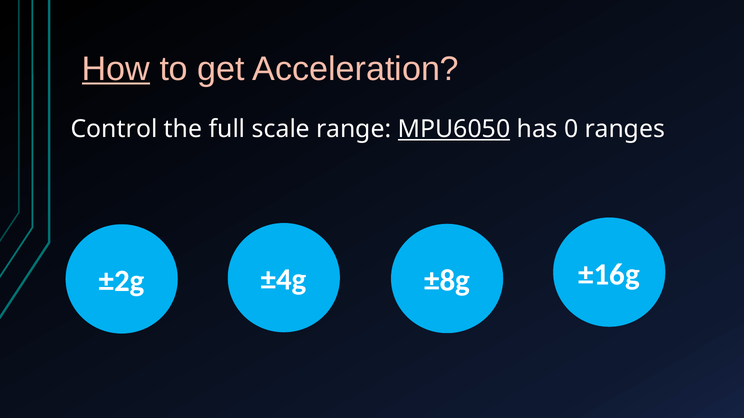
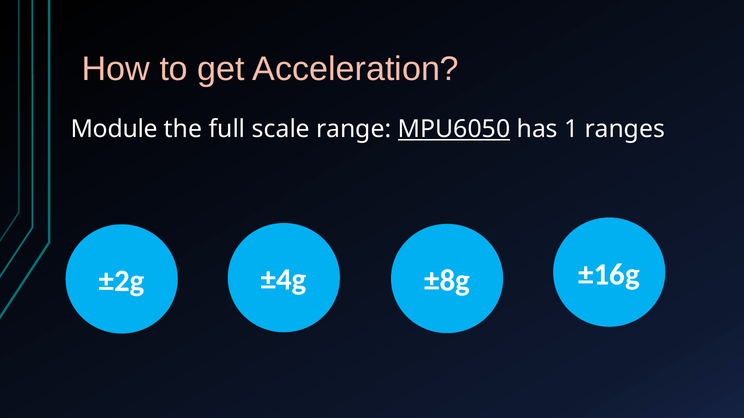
How underline: present -> none
Control: Control -> Module
0: 0 -> 1
